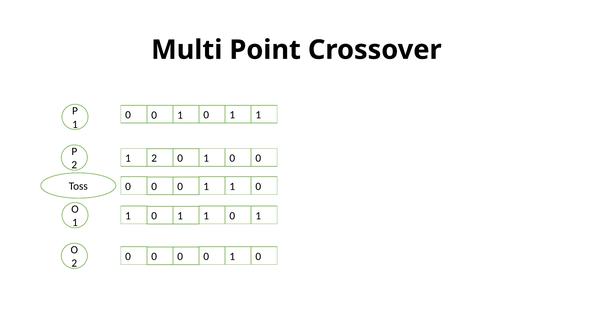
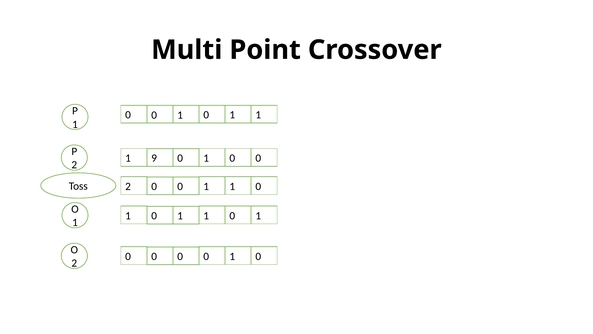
1 2: 2 -> 9
Toss 0: 0 -> 2
